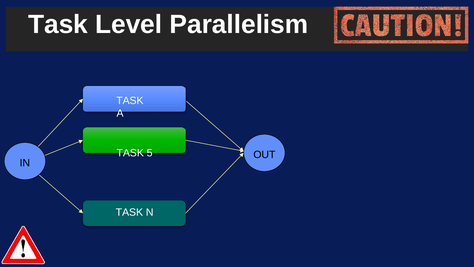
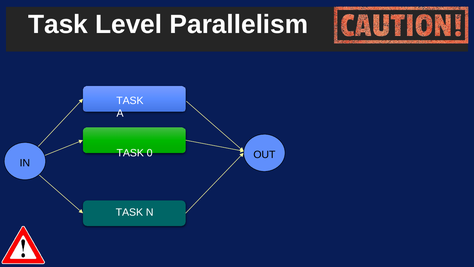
5: 5 -> 0
